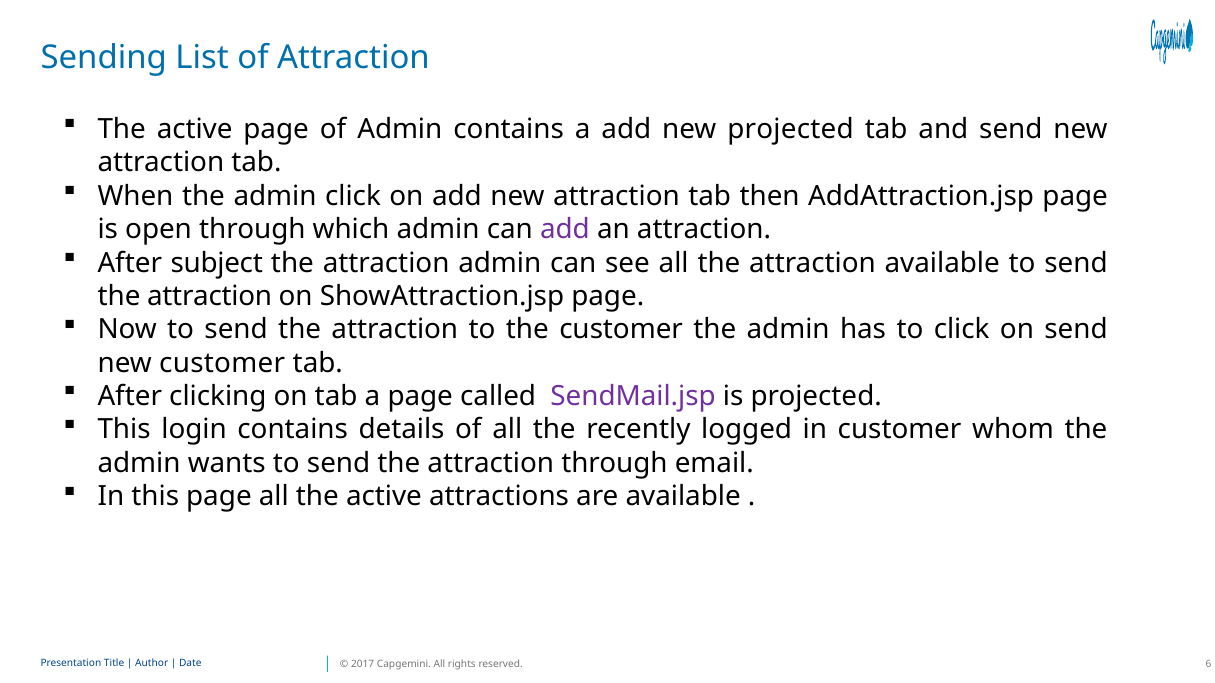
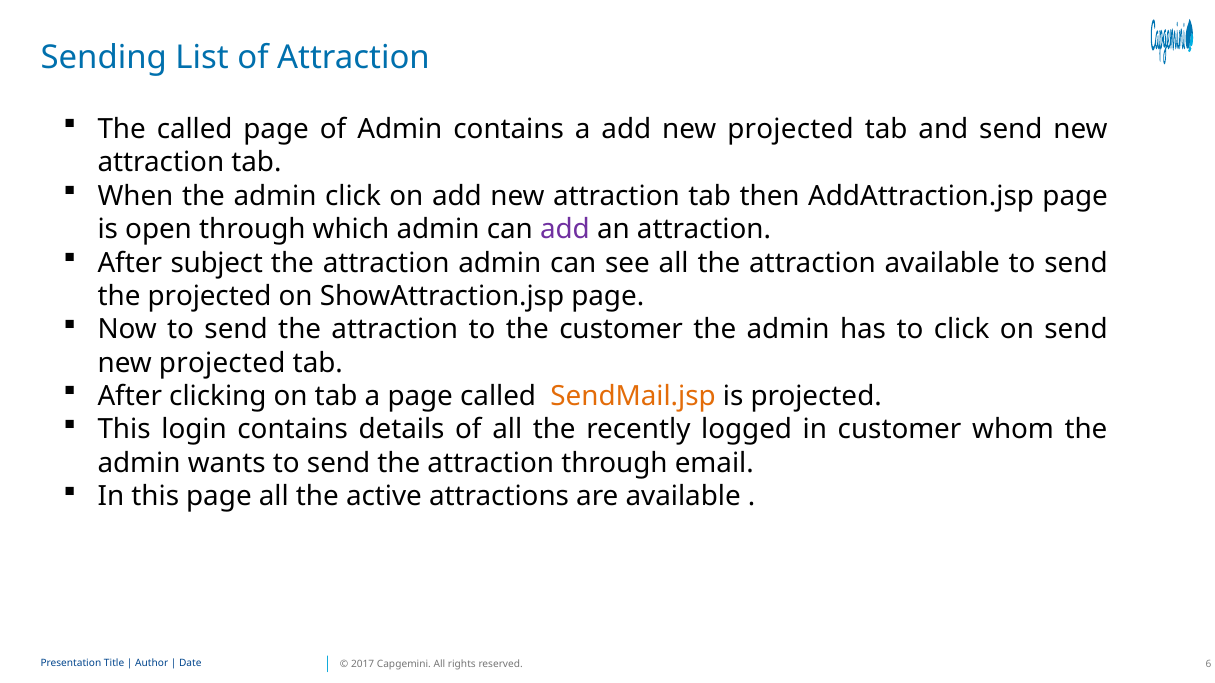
active at (195, 129): active -> called
attraction at (210, 296): attraction -> projected
customer at (222, 363): customer -> projected
SendMail.jsp colour: purple -> orange
